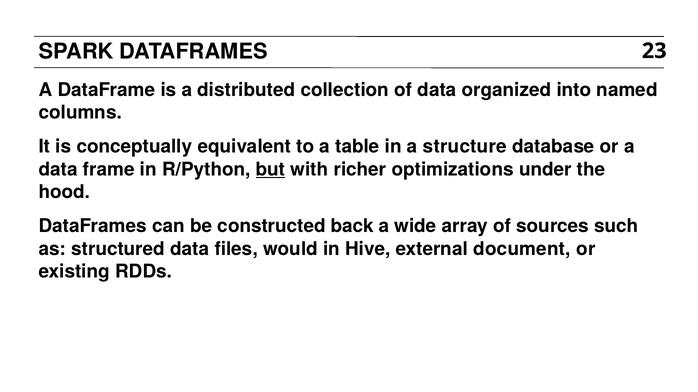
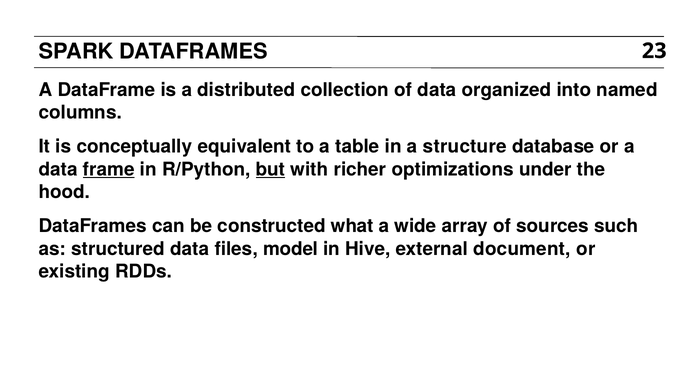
frame underline: none -> present
back: back -> what
would: would -> model
